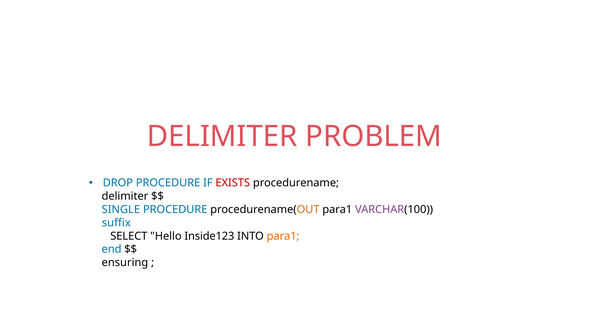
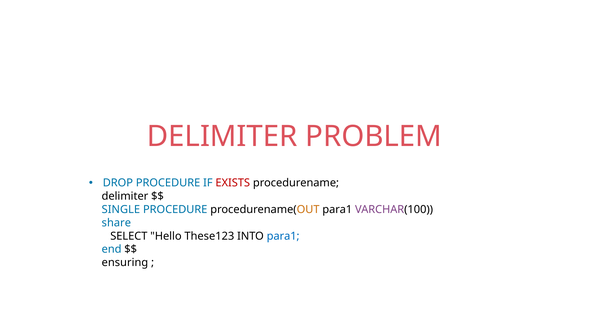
suffix: suffix -> share
Inside123: Inside123 -> These123
para1 at (283, 236) colour: orange -> blue
